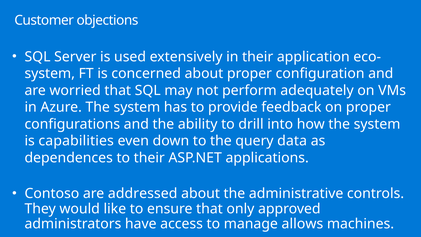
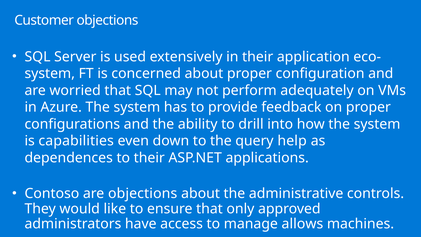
data: data -> help
are addressed: addressed -> objections
